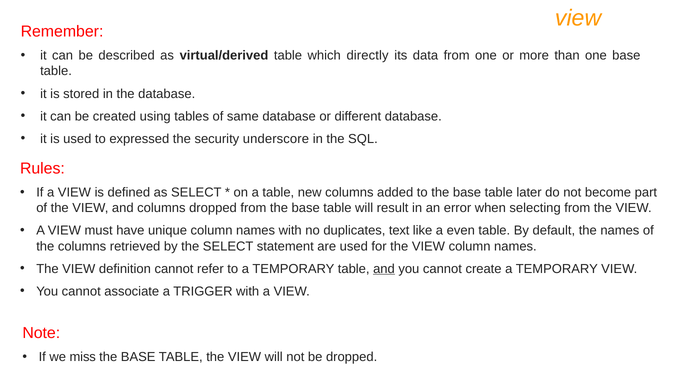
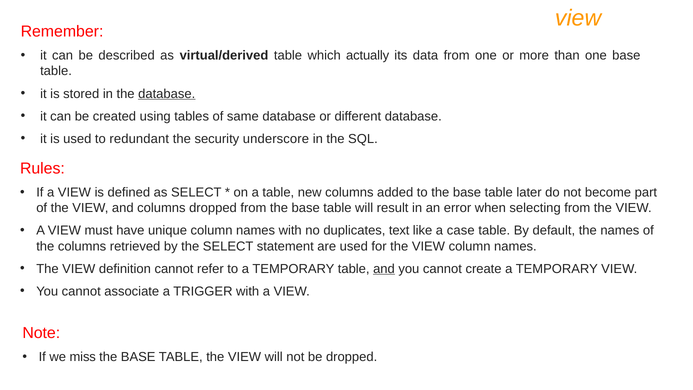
directly: directly -> actually
database at (167, 94) underline: none -> present
expressed: expressed -> redundant
even: even -> case
